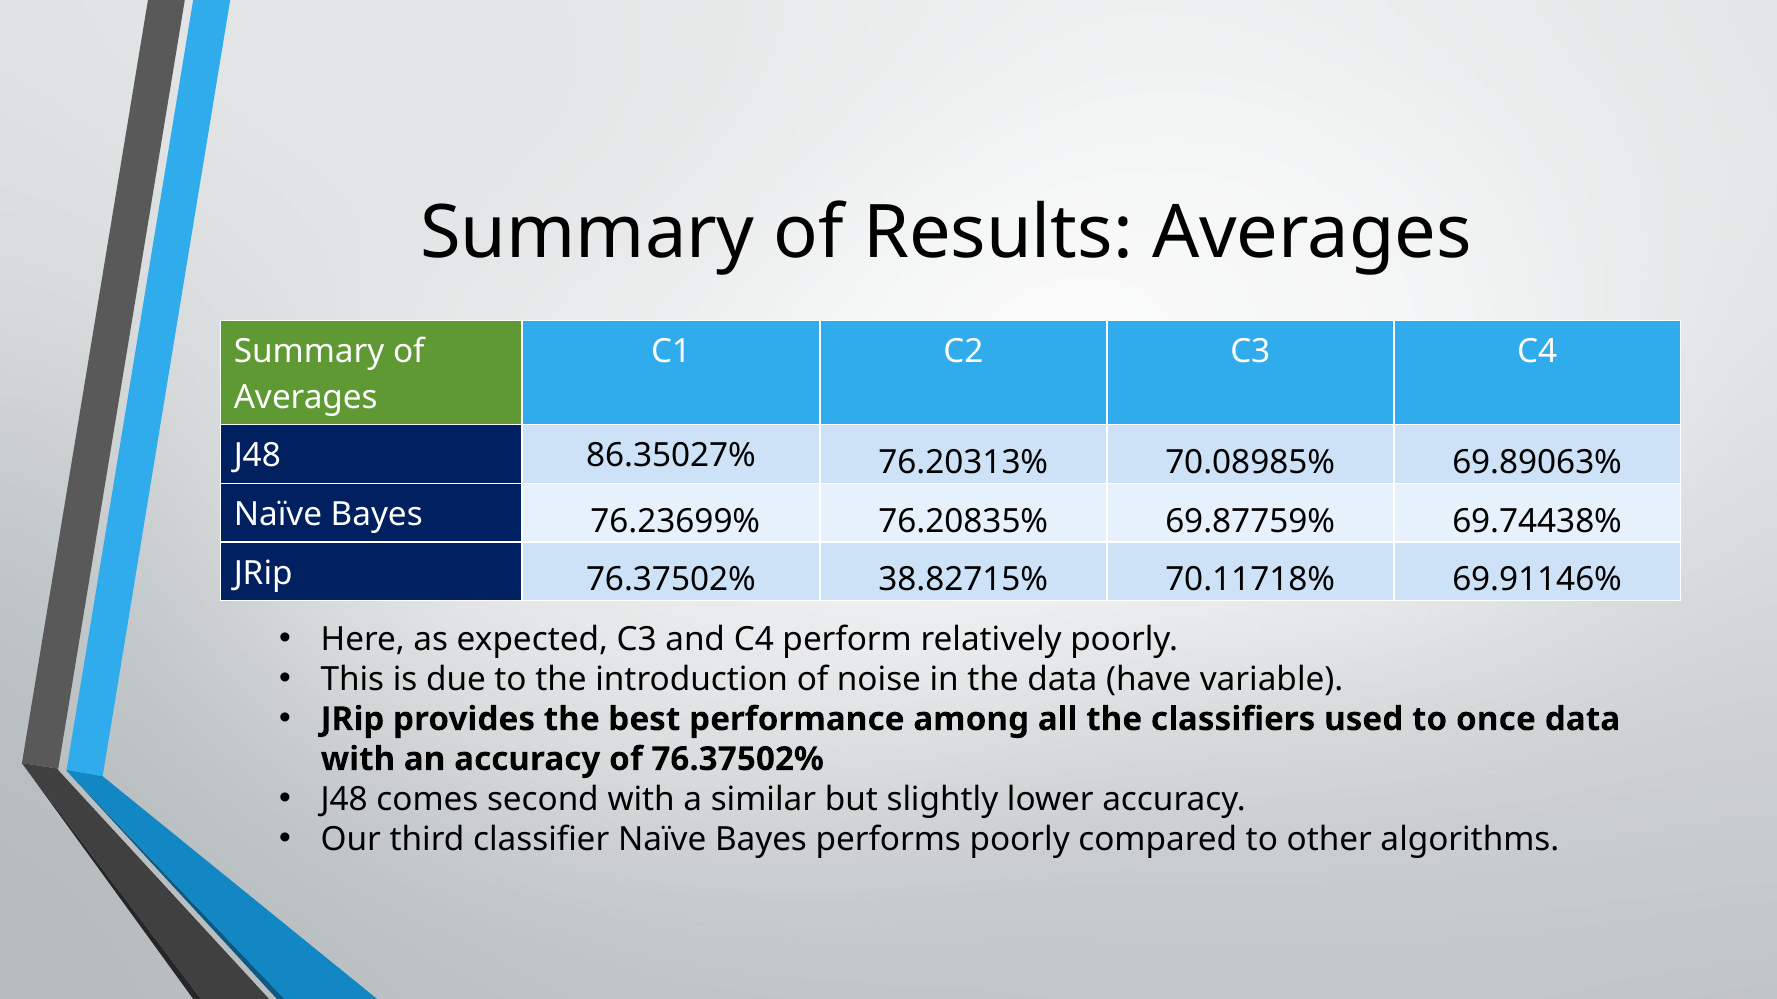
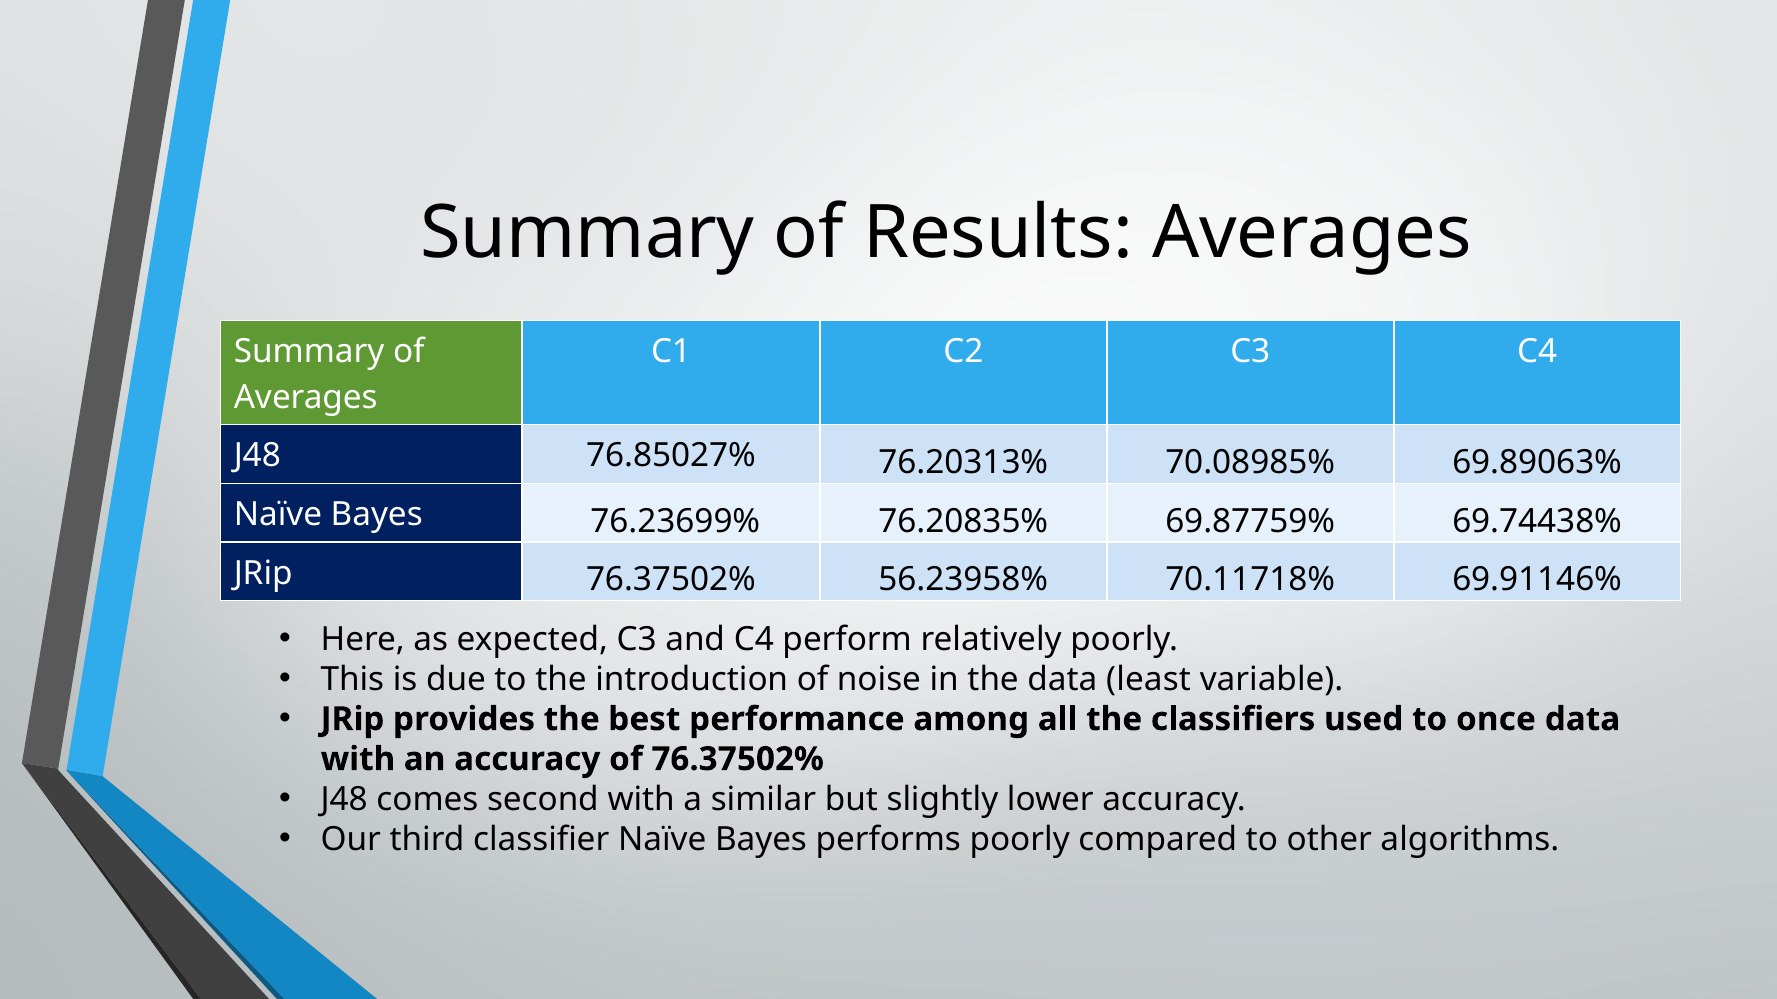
86.35027%: 86.35027% -> 76.85027%
38.82715%: 38.82715% -> 56.23958%
have: have -> least
